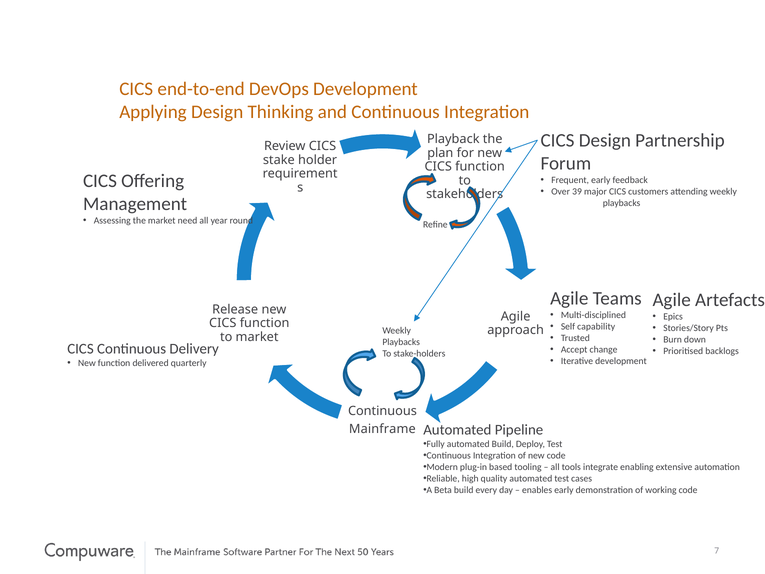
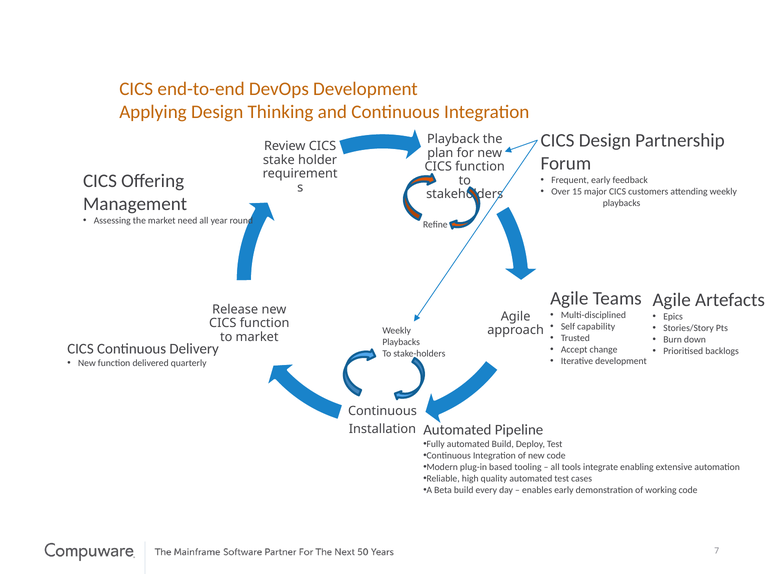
39: 39 -> 15
Mainframe: Mainframe -> Installation
